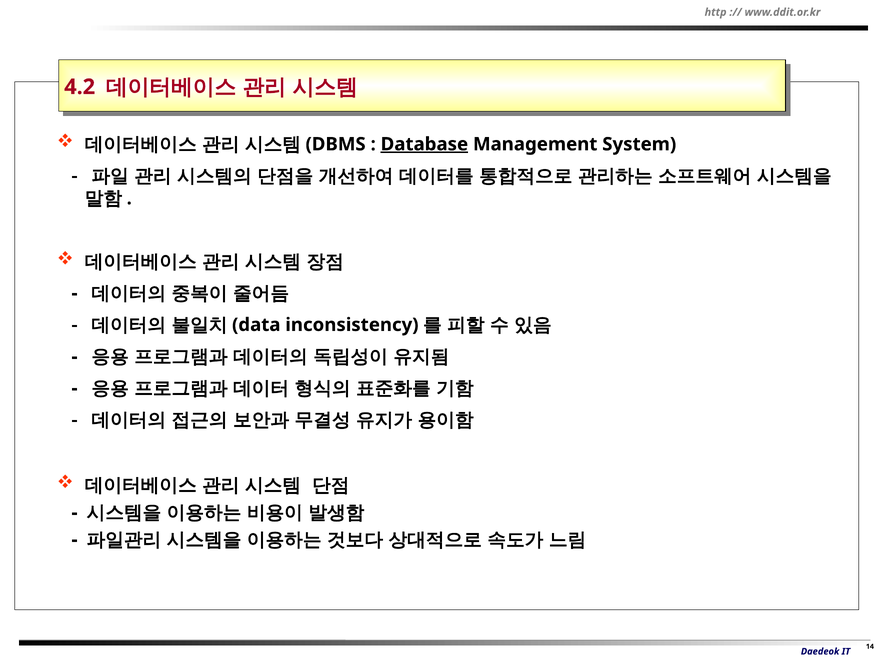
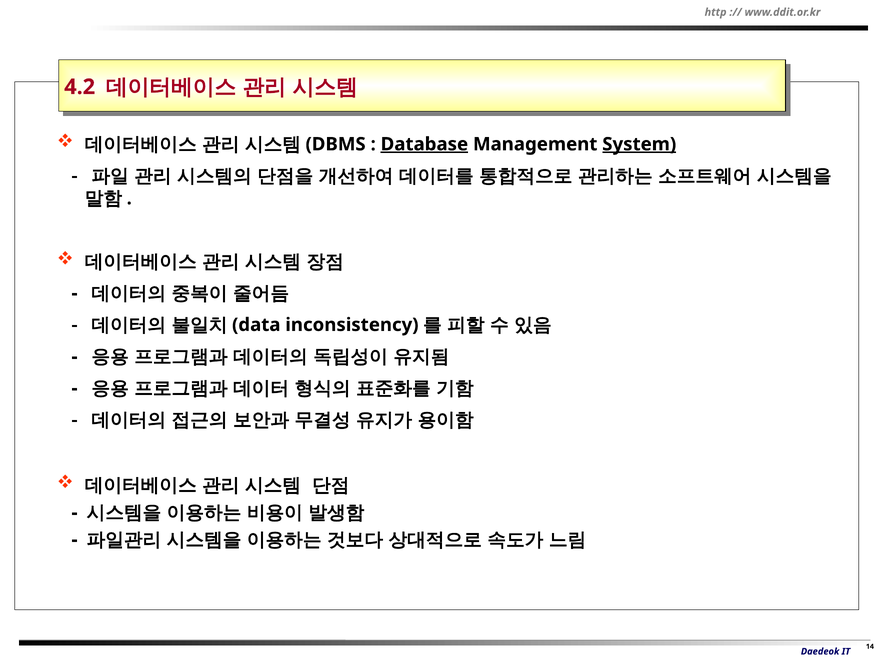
System underline: none -> present
